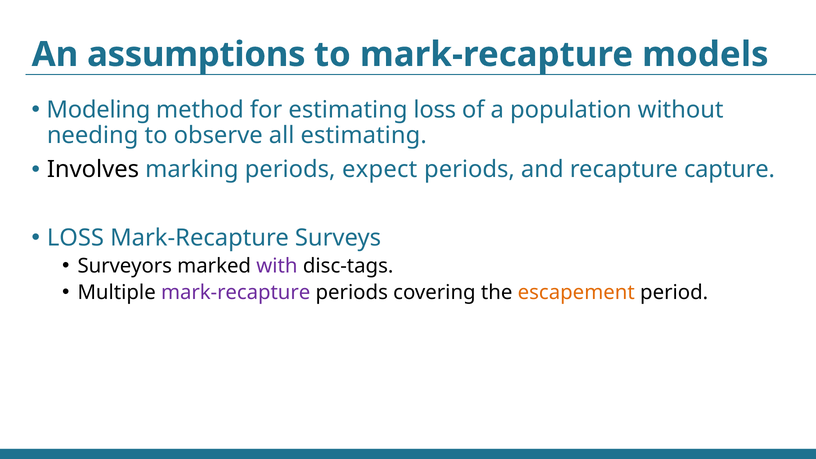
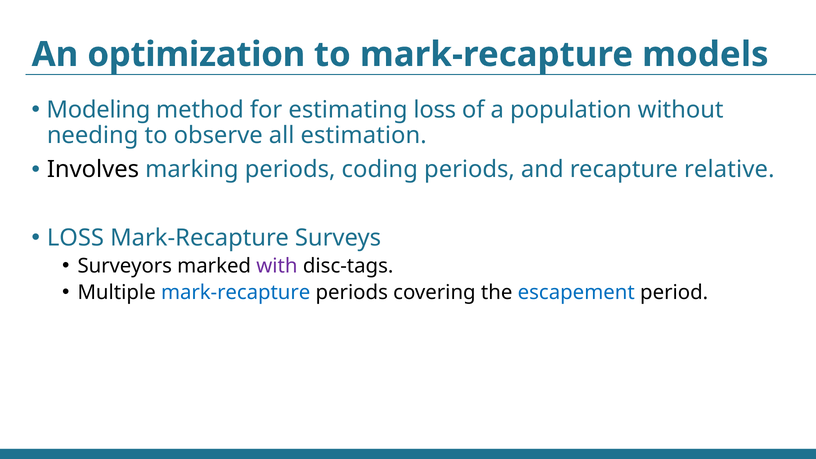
assumptions: assumptions -> optimization
all estimating: estimating -> estimation
expect: expect -> coding
capture: capture -> relative
mark-recapture at (236, 292) colour: purple -> blue
escapement colour: orange -> blue
